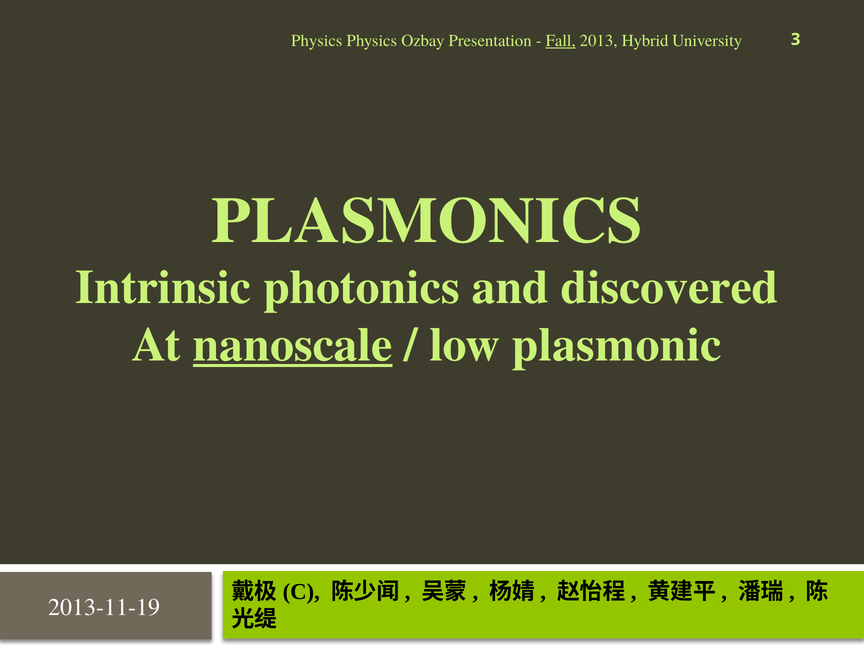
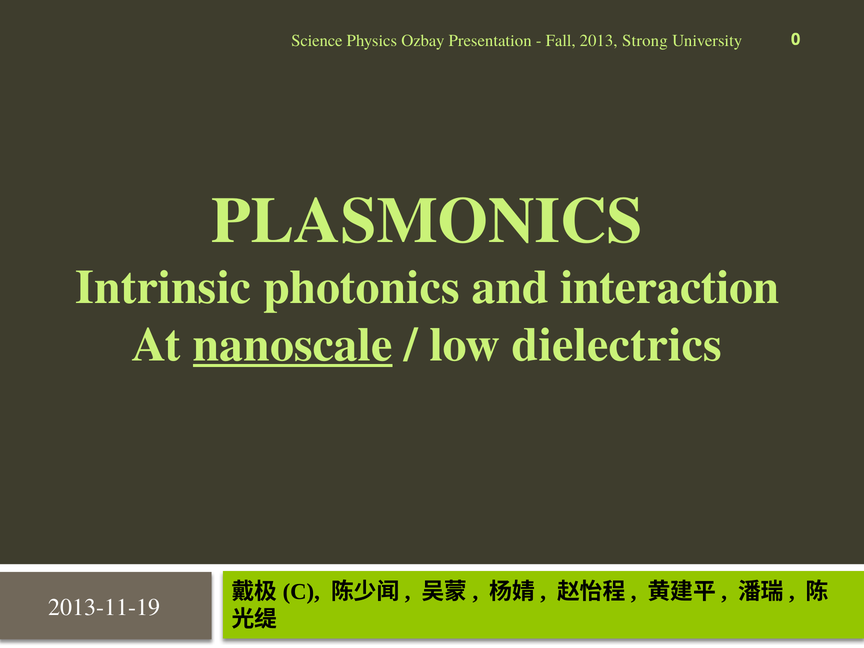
Physics at (317, 41): Physics -> Science
Fall underline: present -> none
Hybrid: Hybrid -> Strong
3: 3 -> 0
discovered: discovered -> interaction
plasmonic: plasmonic -> dielectrics
